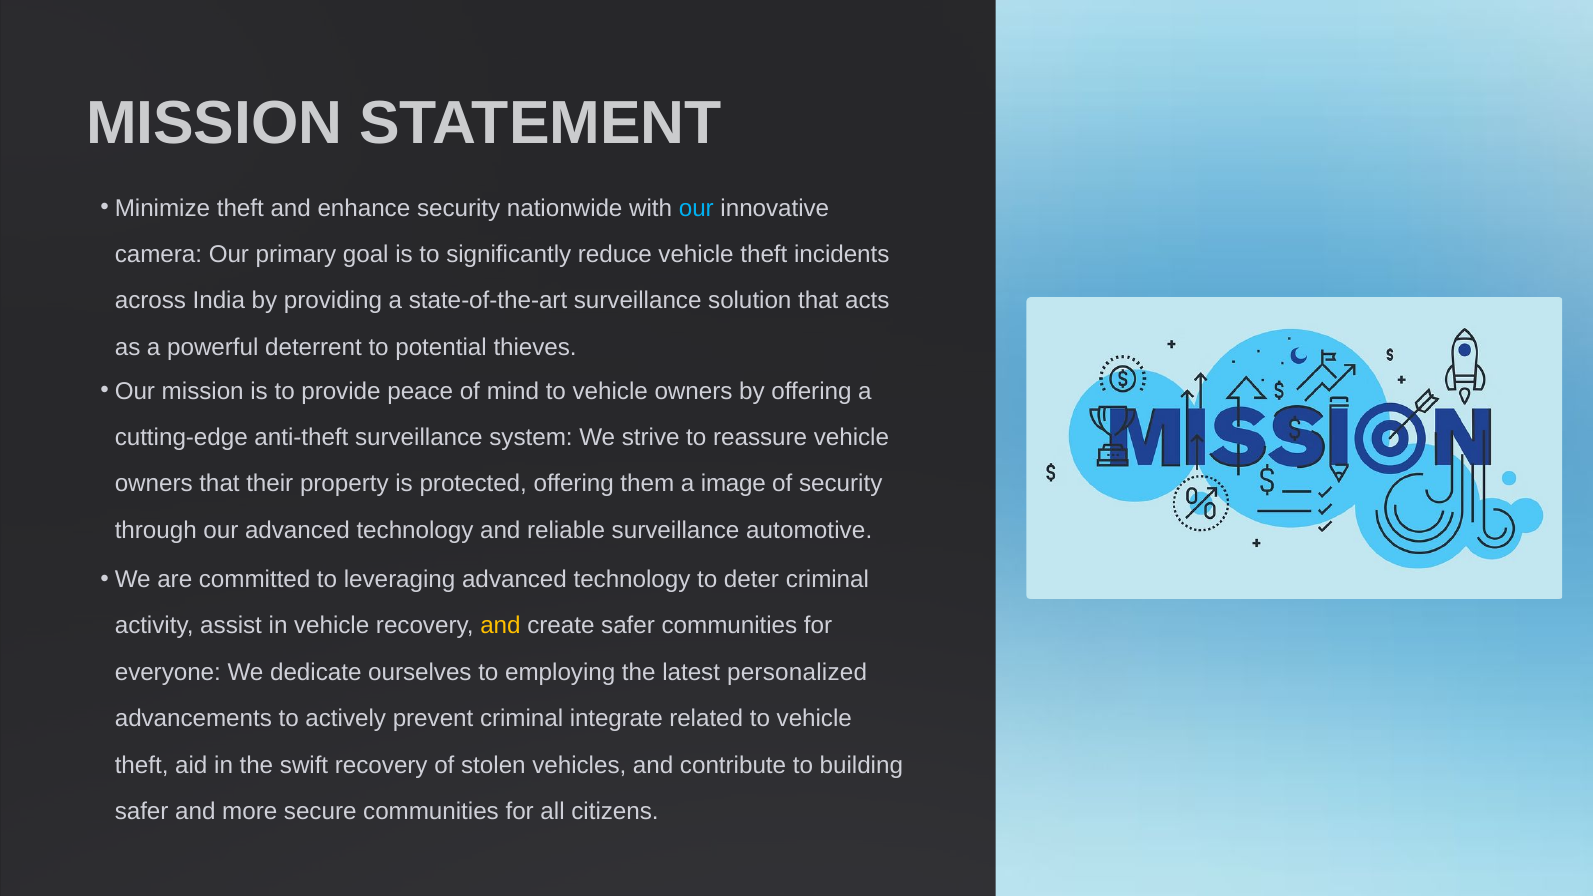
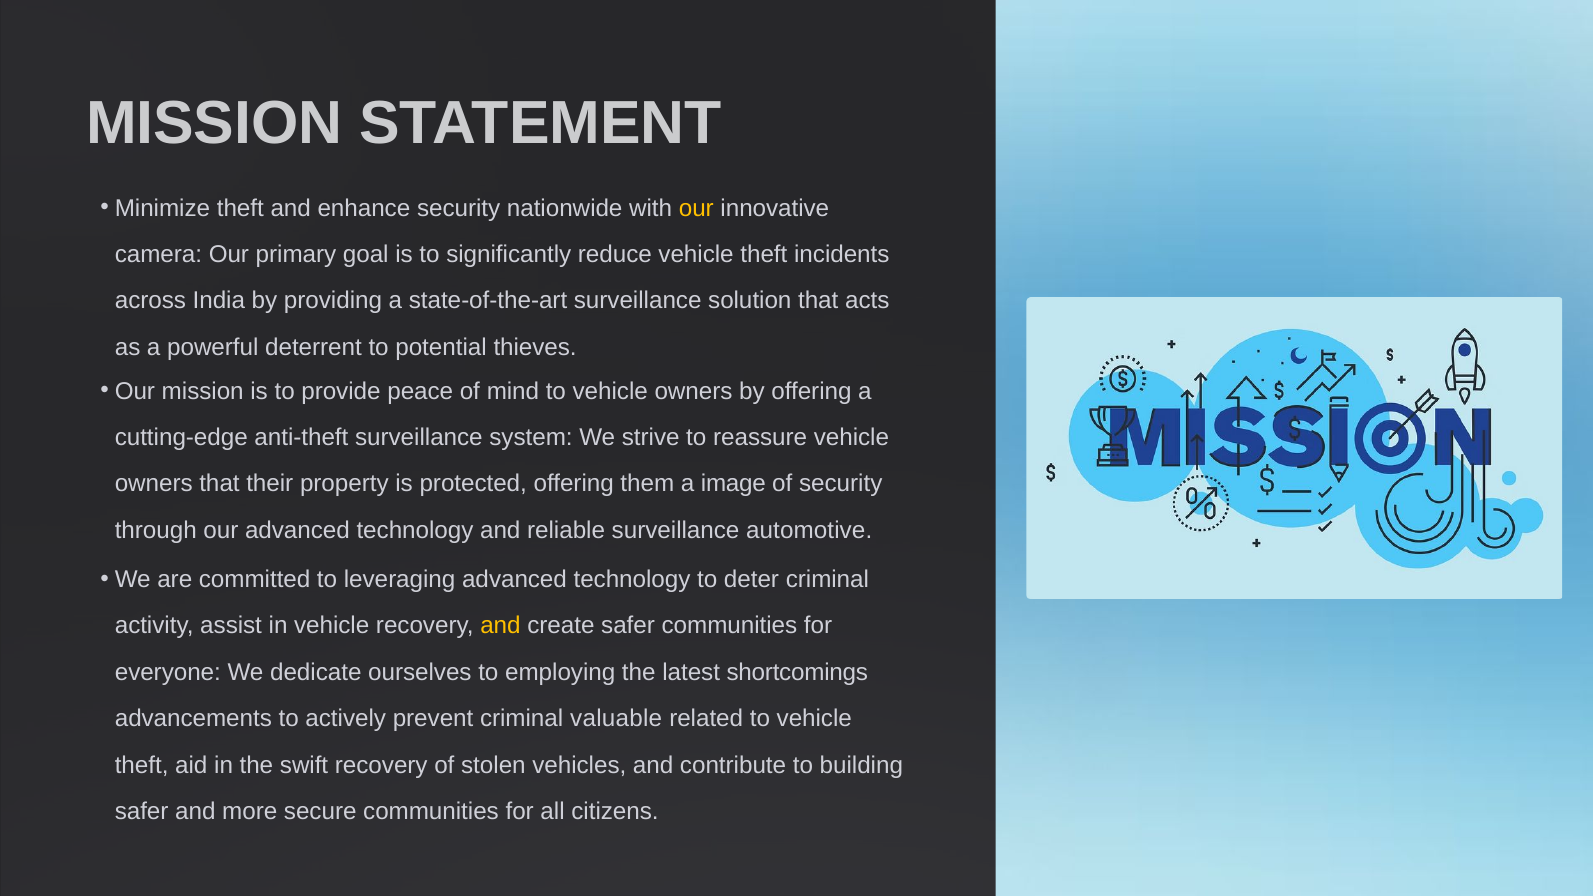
our at (696, 208) colour: light blue -> yellow
personalized: personalized -> shortcomings
integrate: integrate -> valuable
